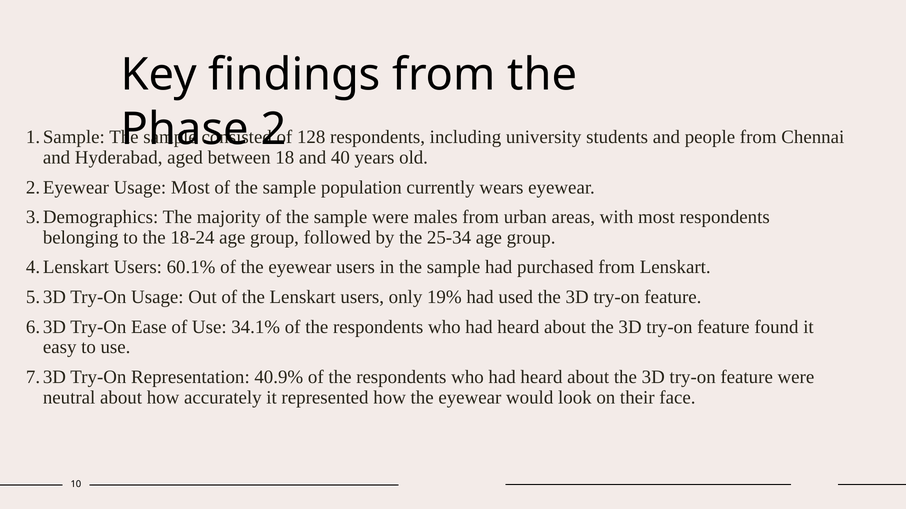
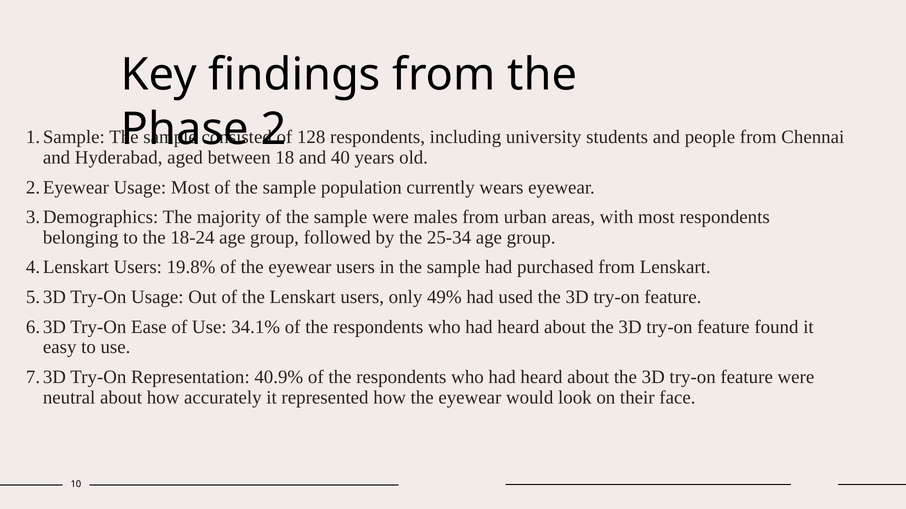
60.1%: 60.1% -> 19.8%
19%: 19% -> 49%
